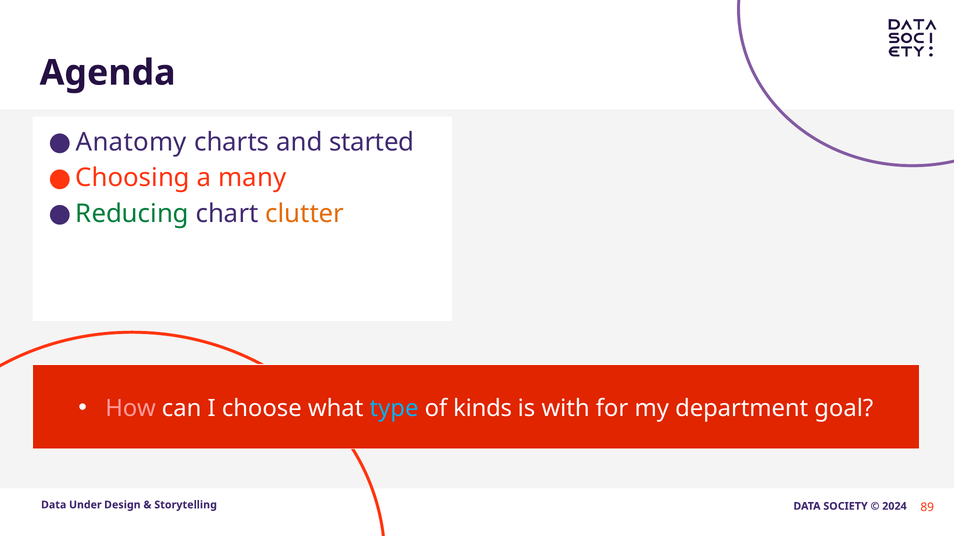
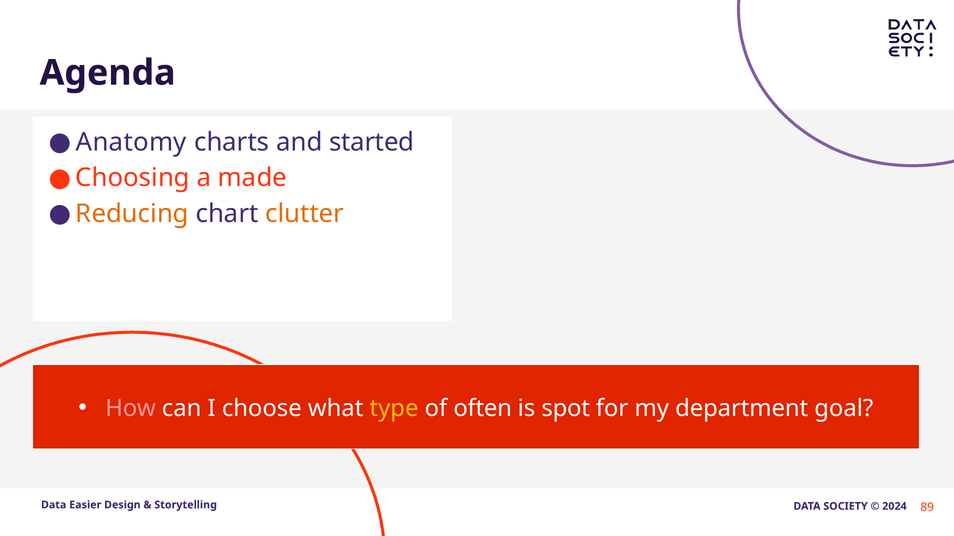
many: many -> made
Reducing colour: green -> orange
type colour: light blue -> yellow
kinds: kinds -> often
with: with -> spot
Under: Under -> Easier
